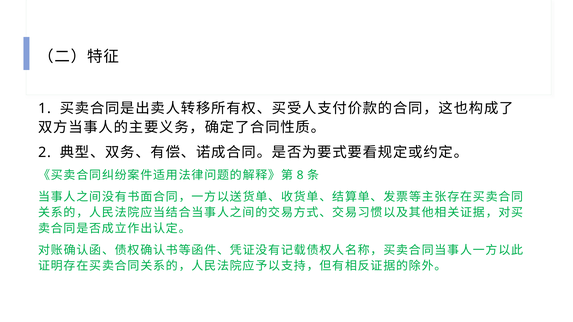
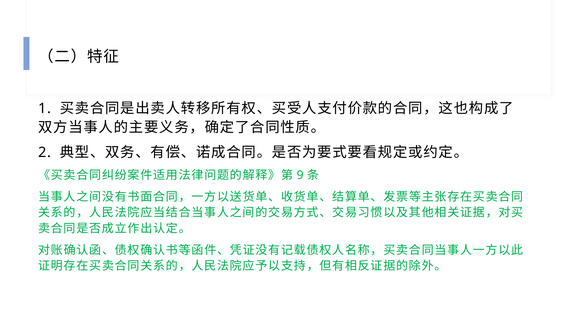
8: 8 -> 9
